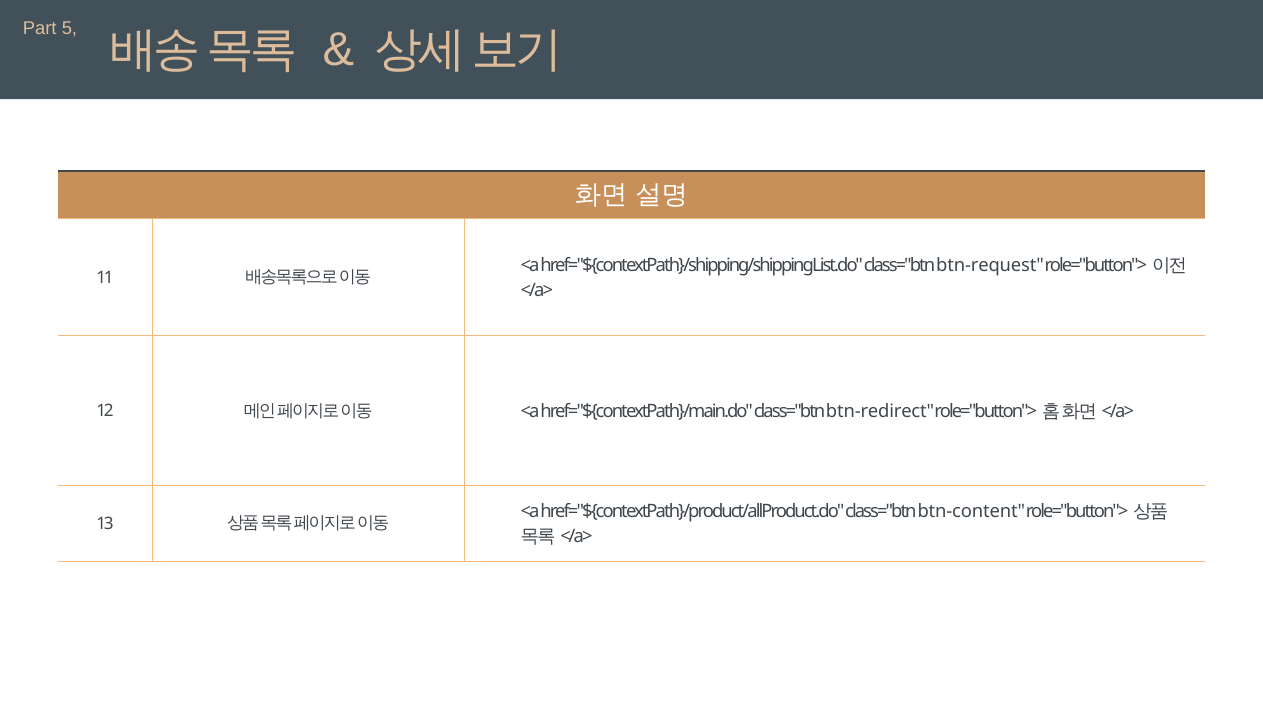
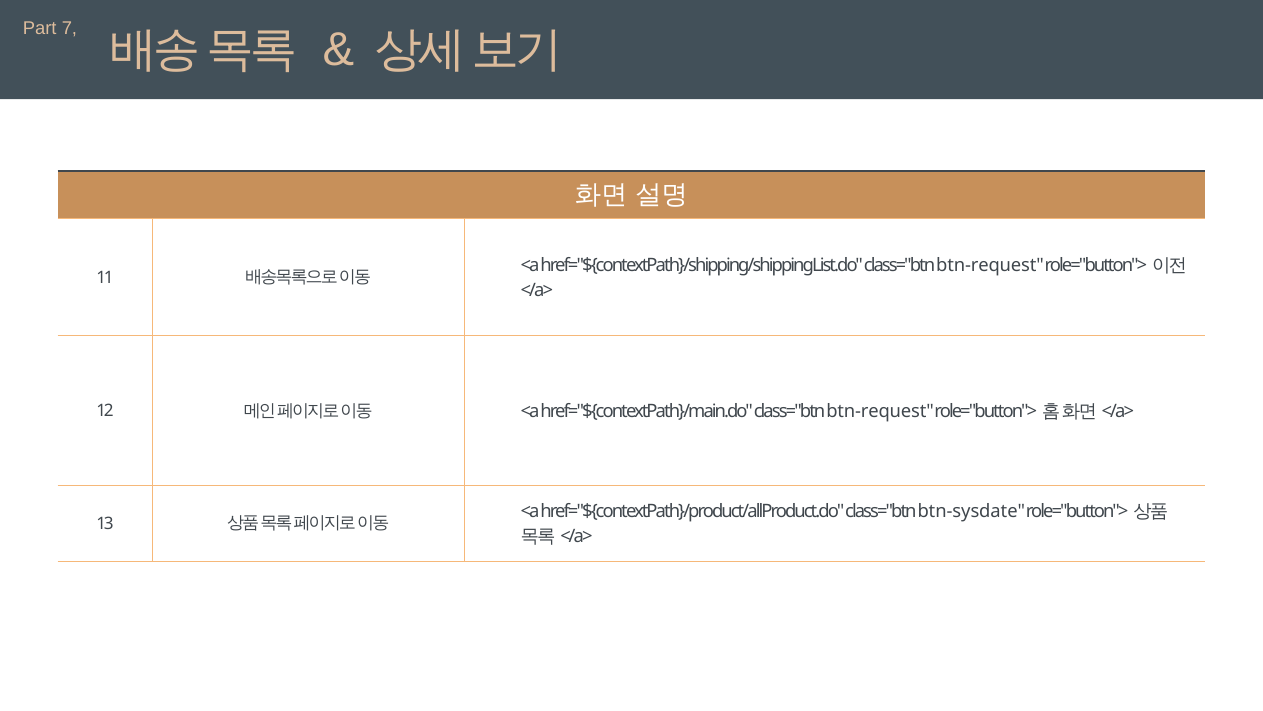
5: 5 -> 7
href="${contextPath}/main.do class="btn btn-redirect: btn-redirect -> btn-request
btn-content: btn-content -> btn-sysdate
